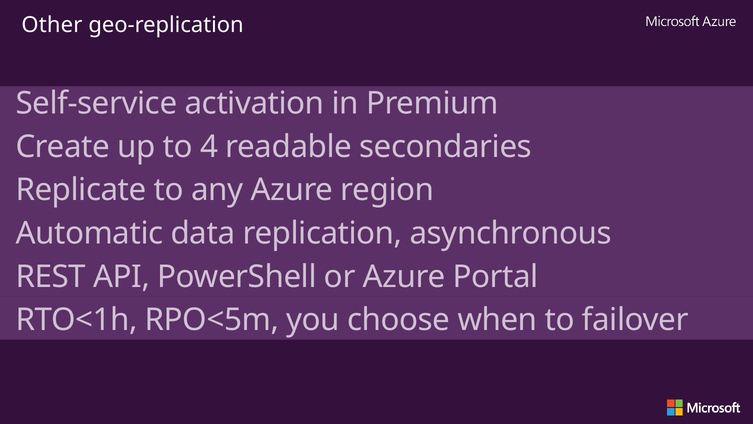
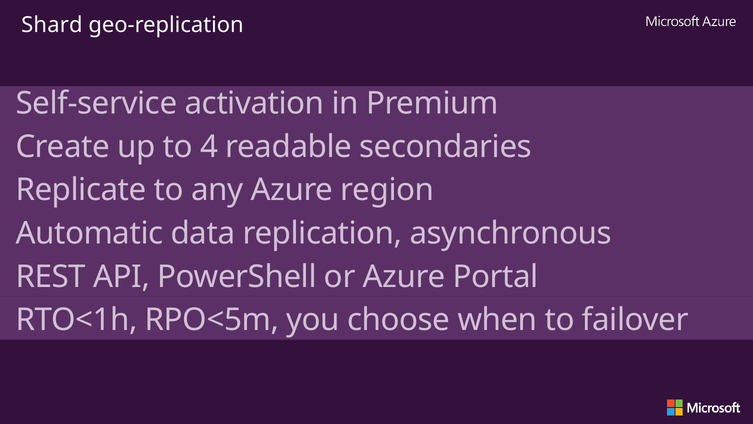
Other: Other -> Shard
